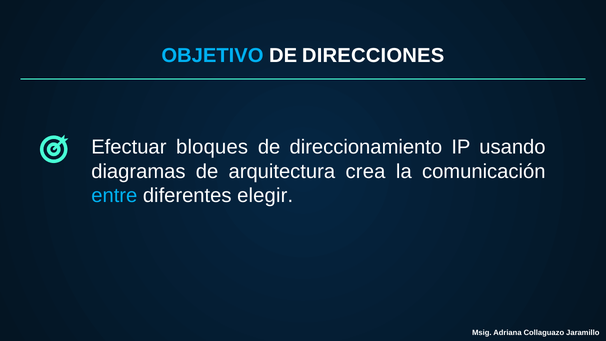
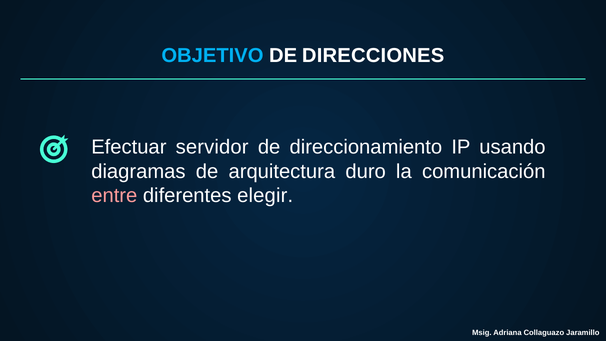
bloques: bloques -> servidor
crea: crea -> duro
entre colour: light blue -> pink
